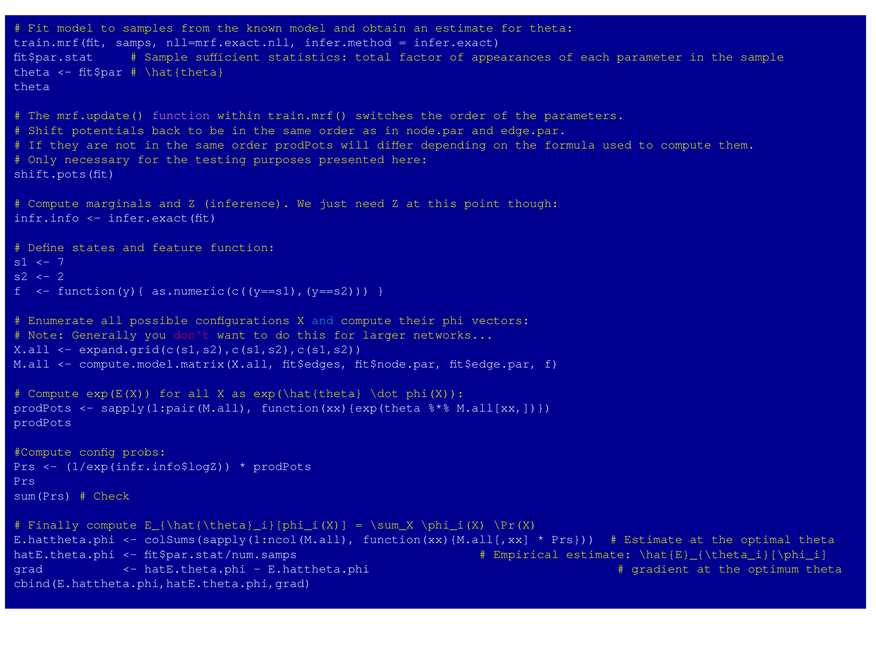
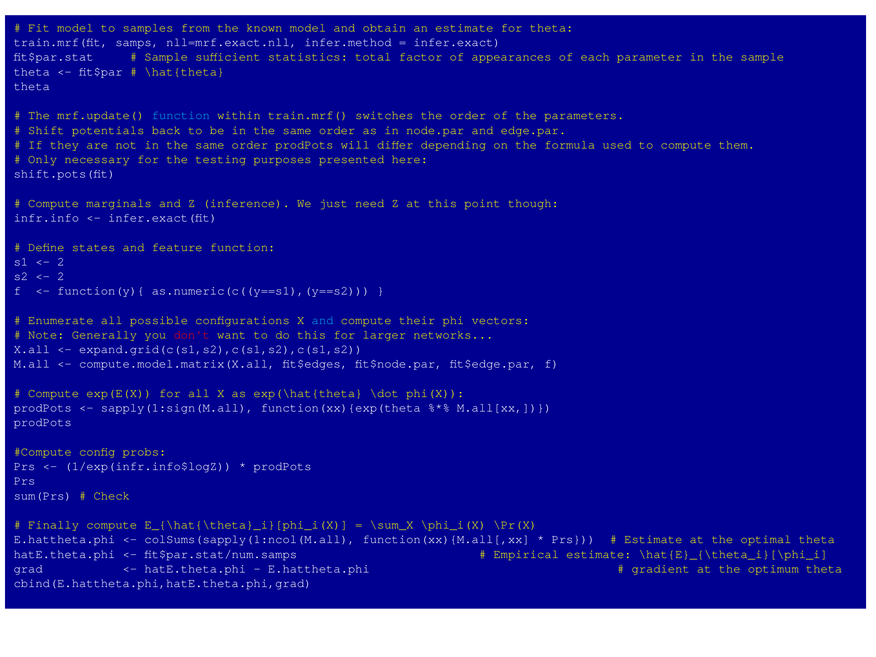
function at (181, 115) colour: pink -> light blue
7 at (61, 262): 7 -> 2
sapply(1:pair(M.all: sapply(1:pair(M.all -> sapply(1:sign(M.all
